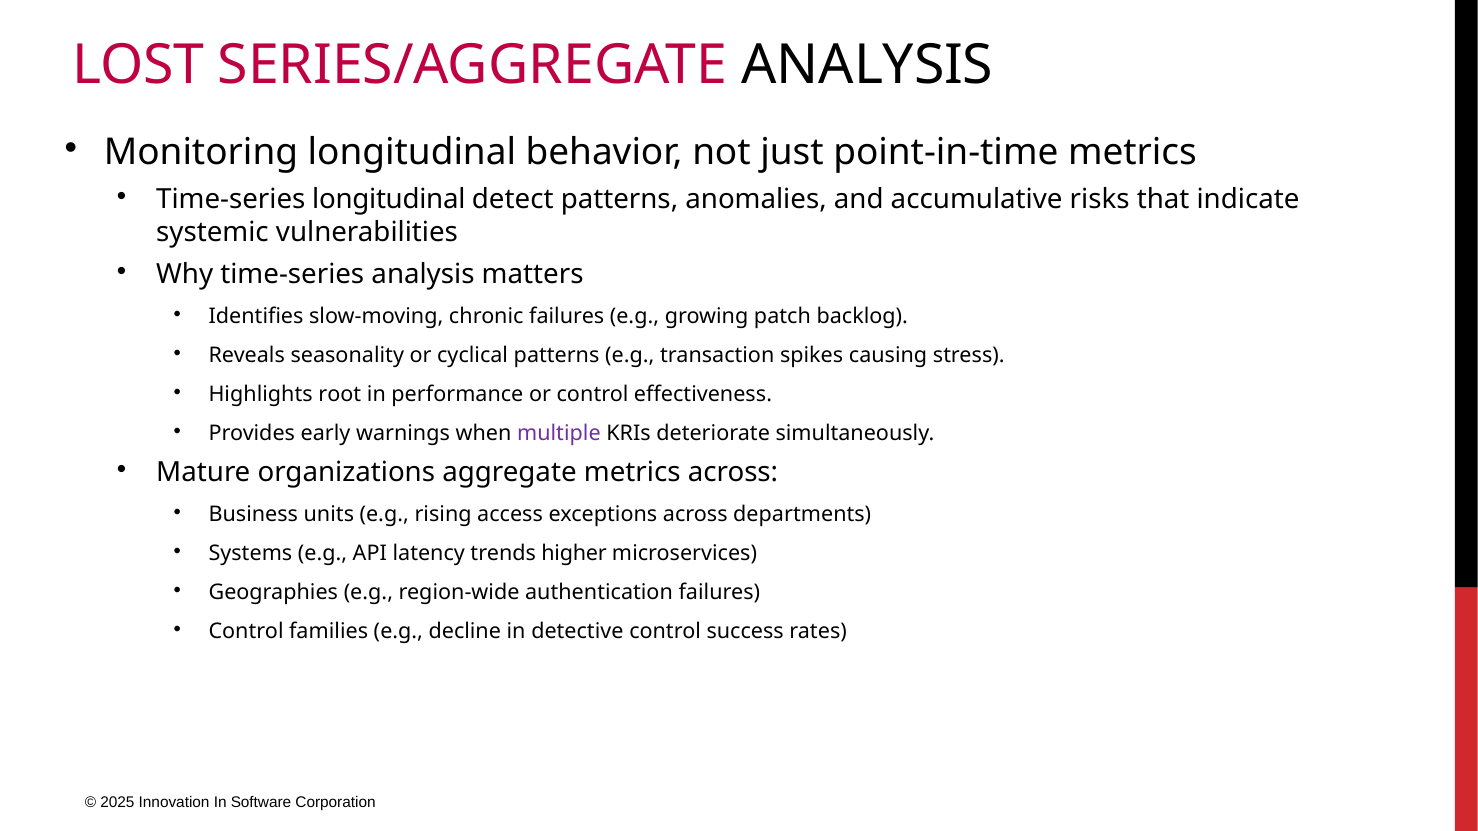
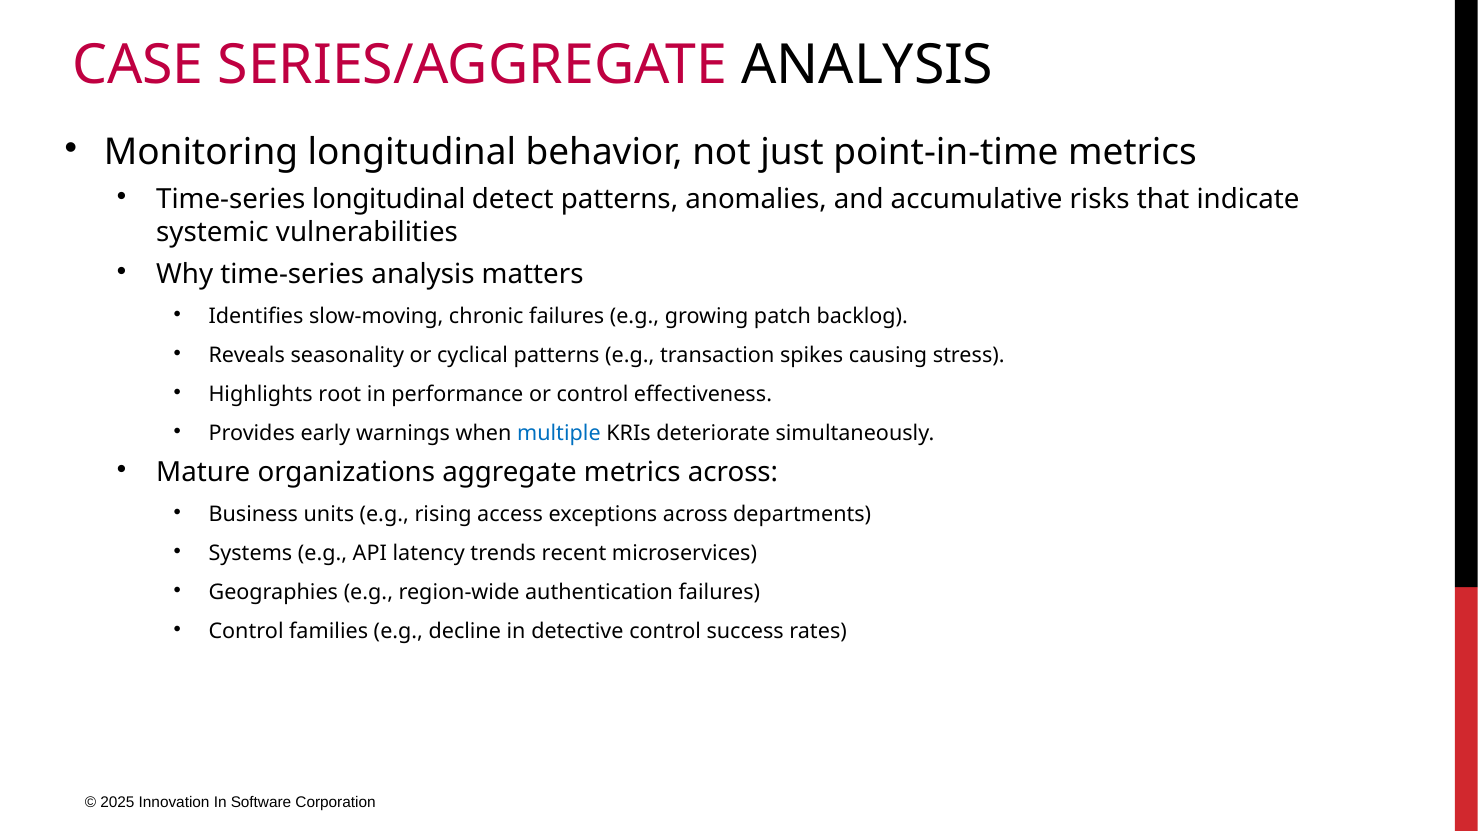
LOST: LOST -> CASE
multiple colour: purple -> blue
higher: higher -> recent
